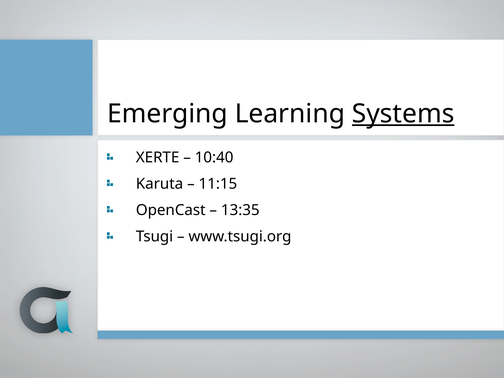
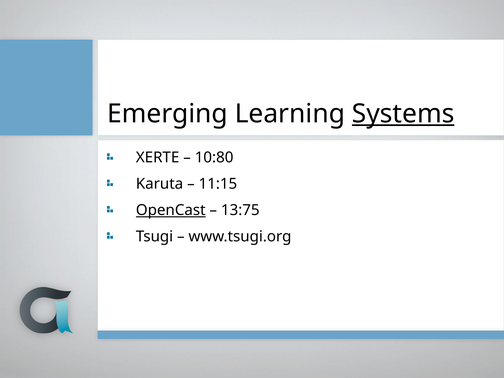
10:40: 10:40 -> 10:80
OpenCast underline: none -> present
13:35: 13:35 -> 13:75
